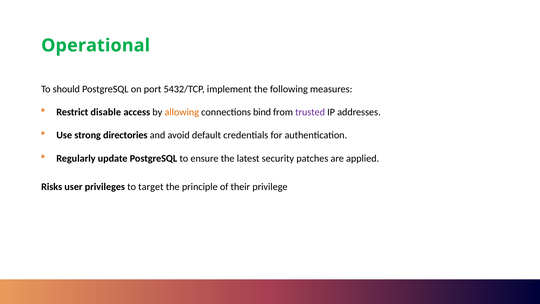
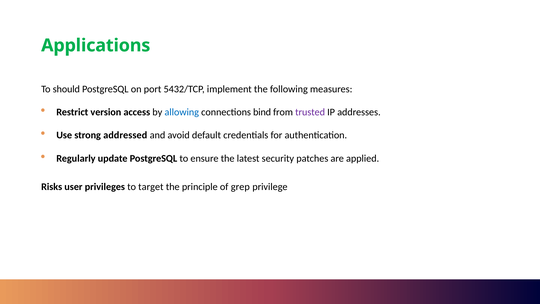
Operational: Operational -> Applications
disable: disable -> version
allowing colour: orange -> blue
directories: directories -> addressed
their: their -> grep
